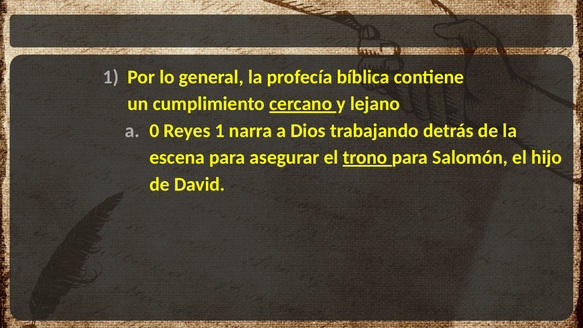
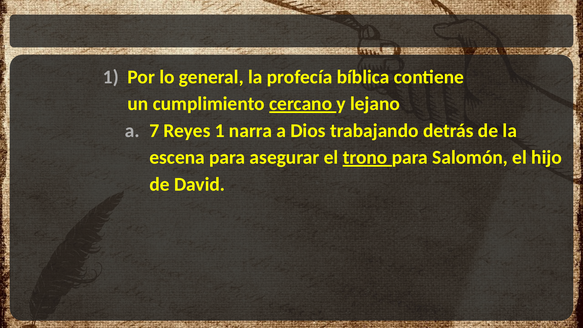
0: 0 -> 7
